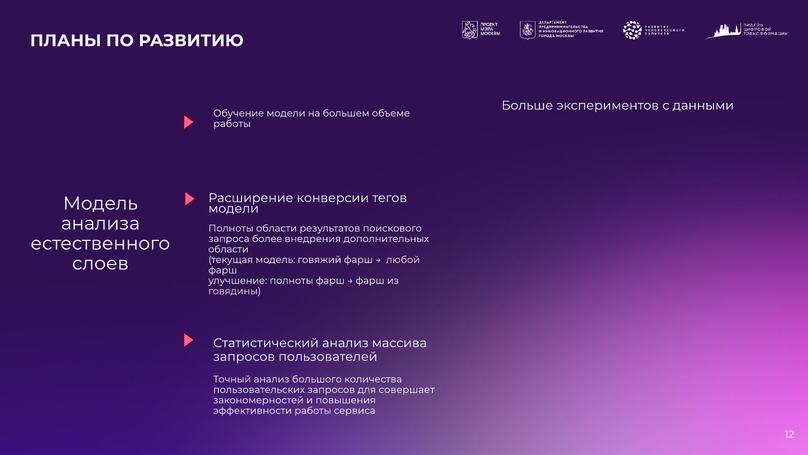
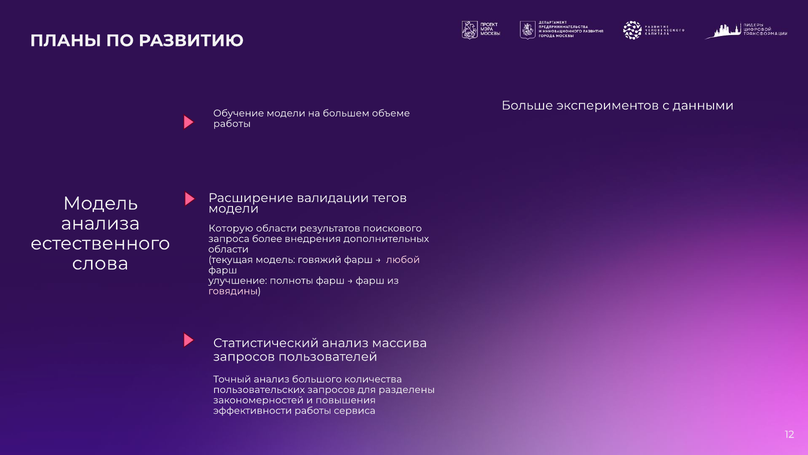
конверсии: конверсии -> валидации
Полноты at (231, 228): Полноты -> Которую
слоев: слоев -> слова
совершает: совершает -> разделены
